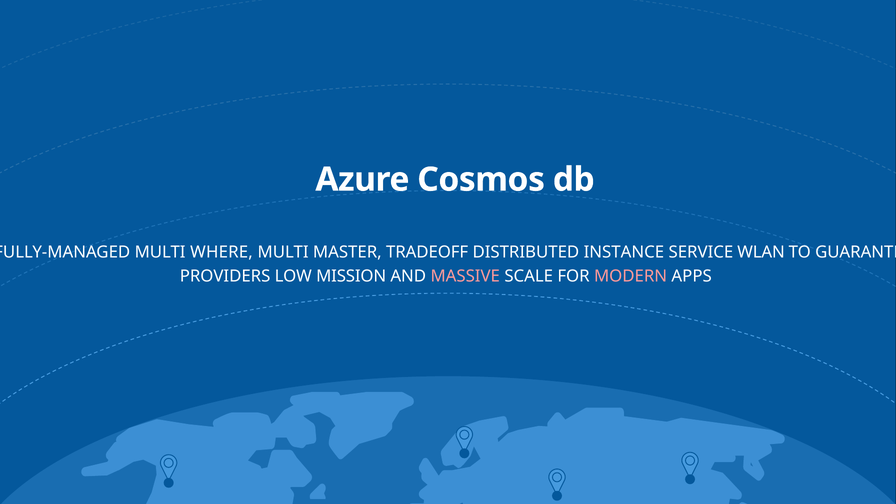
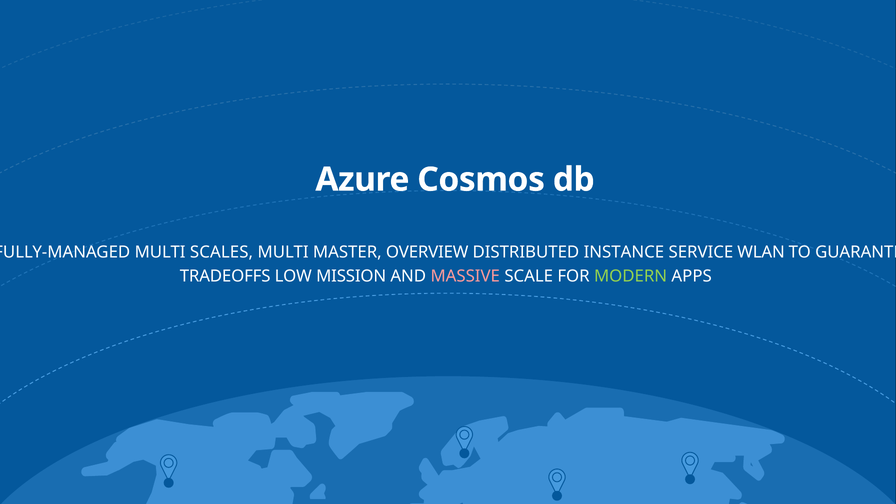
WHERE: WHERE -> SCALES
TRADEOFF: TRADEOFF -> OVERVIEW
PROVIDERS: PROVIDERS -> TRADEOFFS
MODERN colour: pink -> light green
